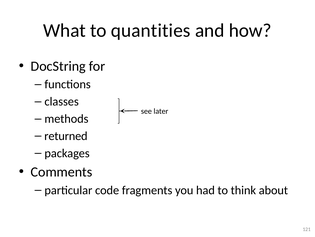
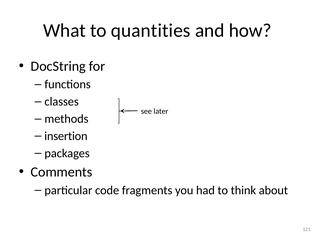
returned: returned -> insertion
